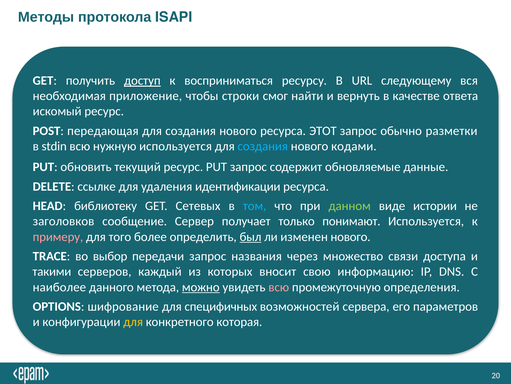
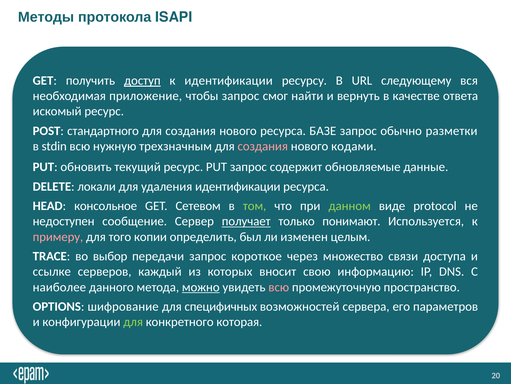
к восприниматься: восприниматься -> идентификации
чтобы строки: строки -> запрос
передающая: передающая -> стандартного
ЭТОТ: ЭТОТ -> БАЗЕ
нужную используется: используется -> трехзначным
создания at (263, 146) colour: light blue -> pink
ссылке: ссылке -> локали
библиотеку: библиотеку -> консольное
Сетевых: Сетевых -> Сетевом
том colour: light blue -> light green
истории: истории -> protocol
заголовков: заголовков -> недоступен
получает underline: none -> present
более: более -> копии
был underline: present -> none
изменен нового: нового -> целым
названия: названия -> короткое
такими: такими -> ссылке
определения: определения -> пространство
для at (133, 321) colour: yellow -> light green
